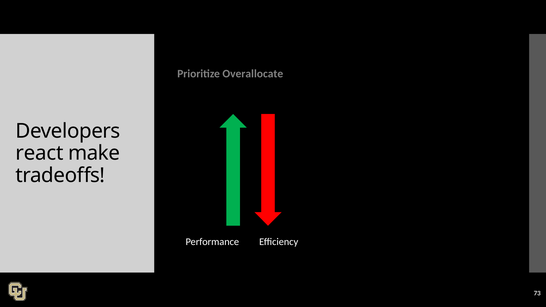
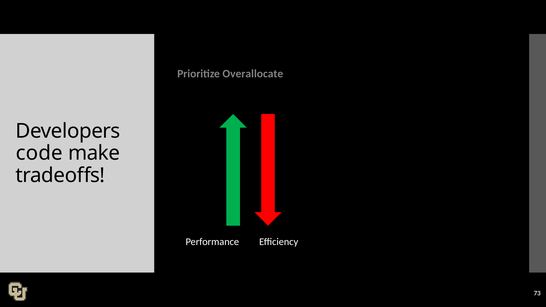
react: react -> code
